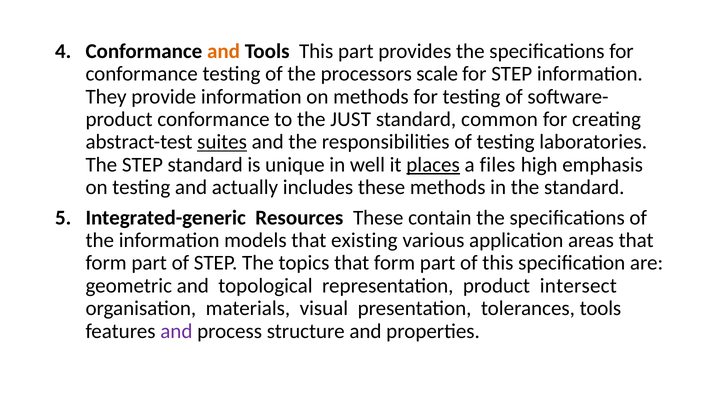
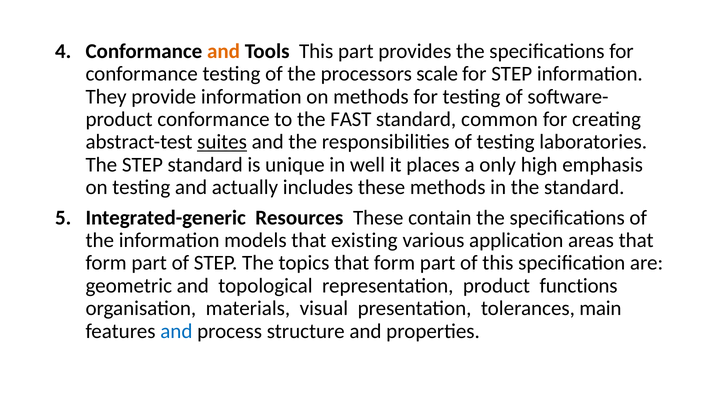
JUST: JUST -> FAST
places underline: present -> none
files: files -> only
intersect: intersect -> functions
tolerances tools: tools -> main
and at (176, 331) colour: purple -> blue
